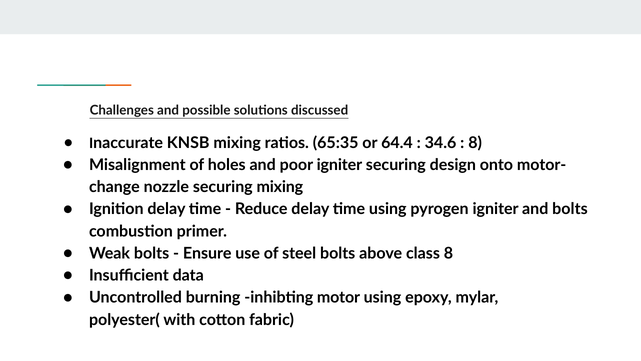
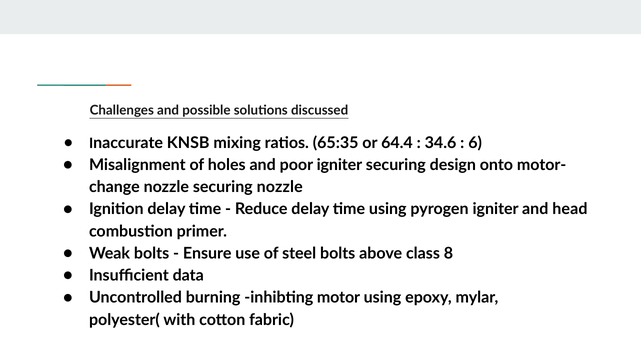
8 at (475, 143): 8 -> 6
securing mixing: mixing -> nozzle
and bolts: bolts -> head
